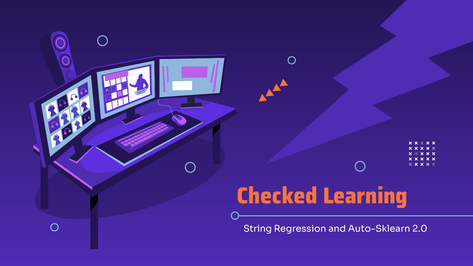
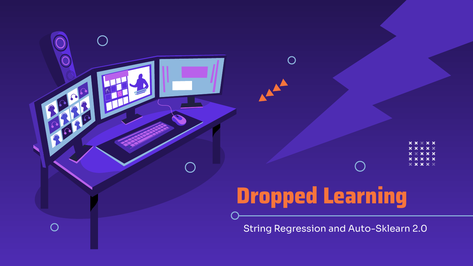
Checked: Checked -> Dropped
